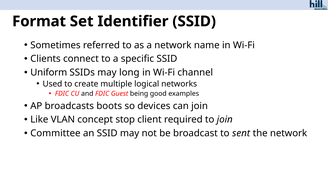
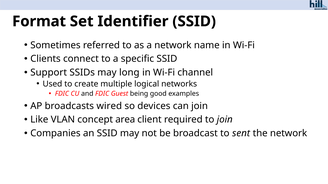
Uniform: Uniform -> Support
boots: boots -> wired
stop: stop -> area
Committee: Committee -> Companies
